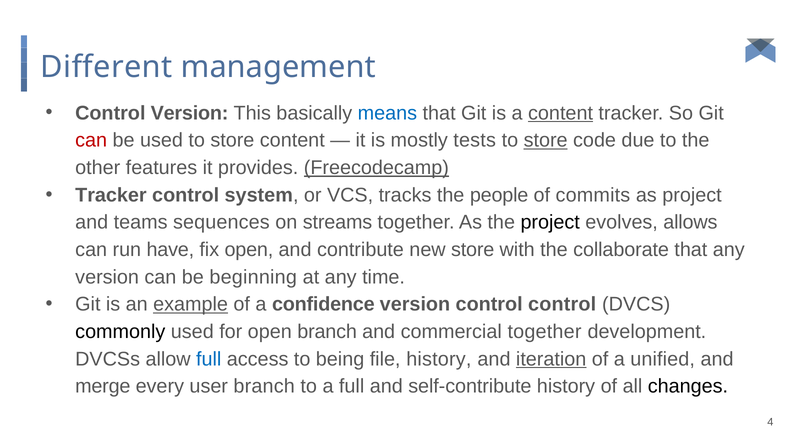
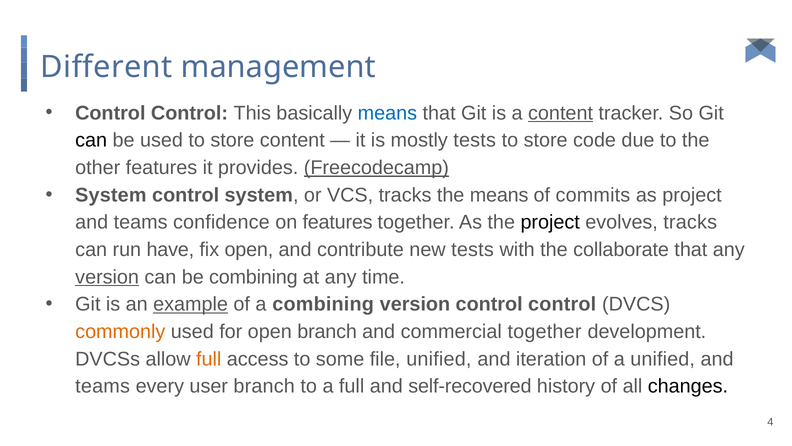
Version at (190, 113): Version -> Control
can at (91, 140) colour: red -> black
store at (546, 140) underline: present -> none
Tracker at (111, 195): Tracker -> System
the people: people -> means
sequences: sequences -> confidence
on streams: streams -> features
evolves allows: allows -> tracks
new store: store -> tests
version at (107, 277) underline: none -> present
be beginning: beginning -> combining
a confidence: confidence -> combining
commonly colour: black -> orange
full at (209, 359) colour: blue -> orange
being: being -> some
file history: history -> unified
iteration underline: present -> none
merge at (103, 386): merge -> teams
self-contribute: self-contribute -> self-recovered
